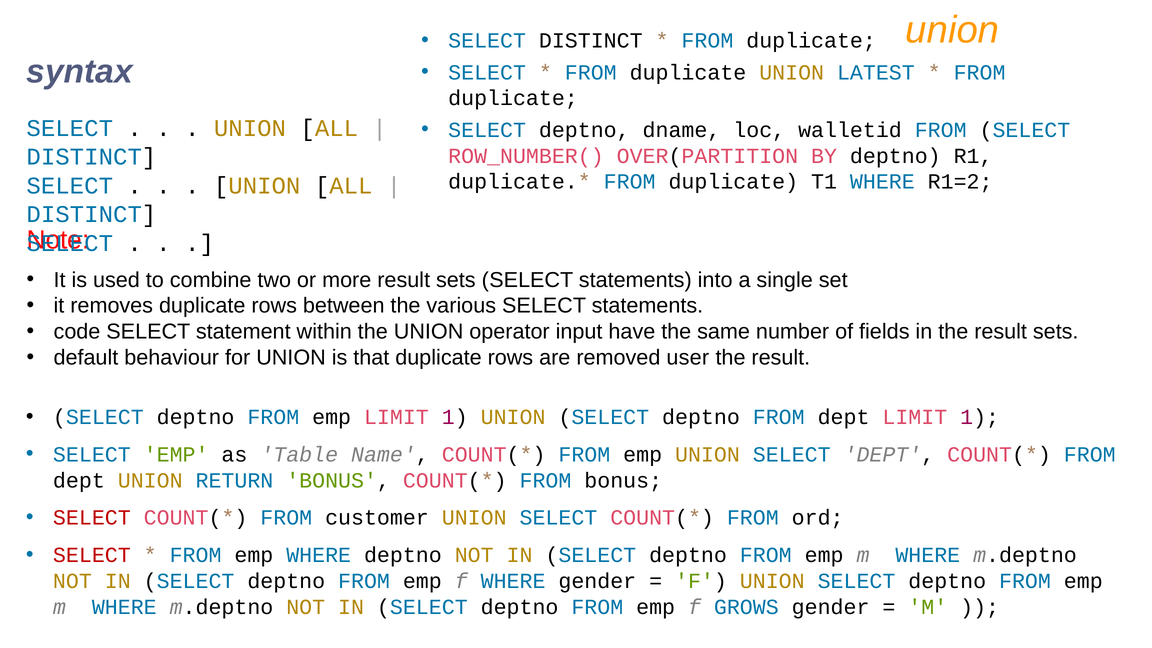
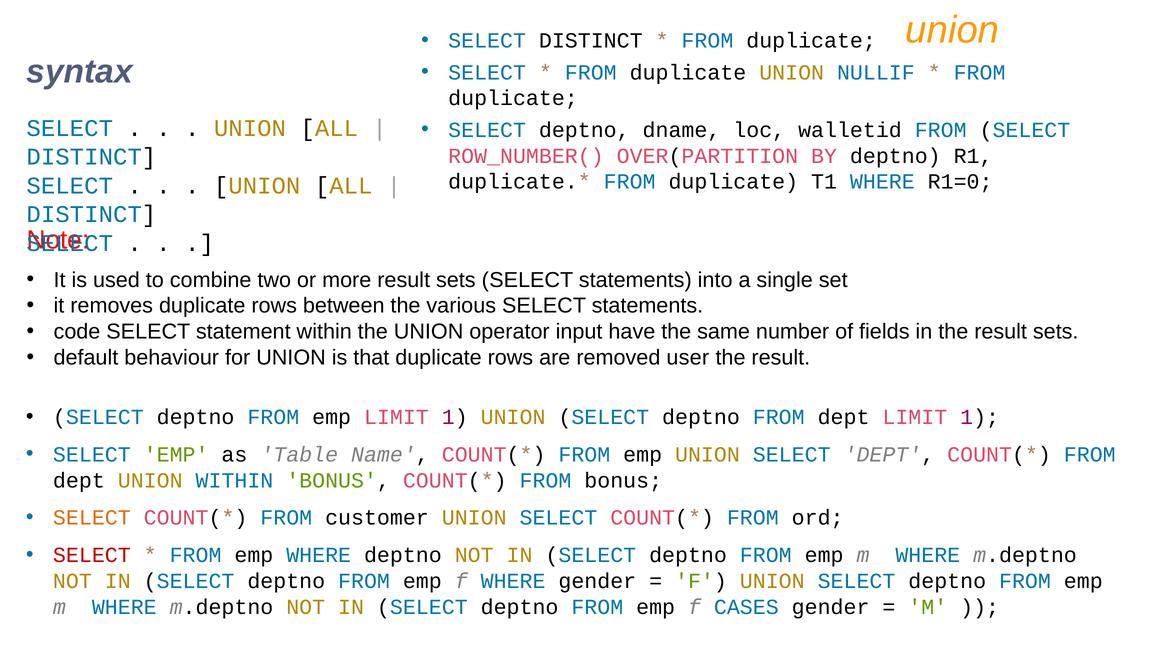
LATEST: LATEST -> NULLIF
R1=2: R1=2 -> R1=0
UNION RETURN: RETURN -> WITHIN
SELECT at (92, 518) colour: red -> orange
GROWS: GROWS -> CASES
